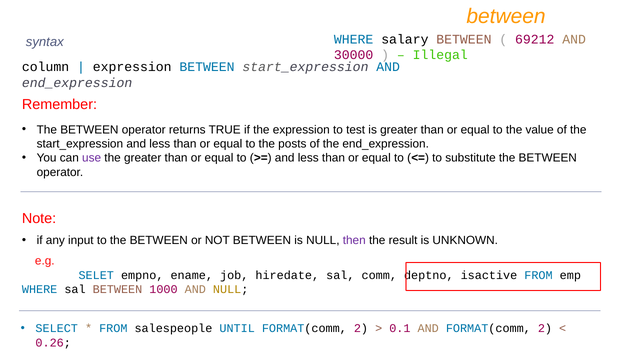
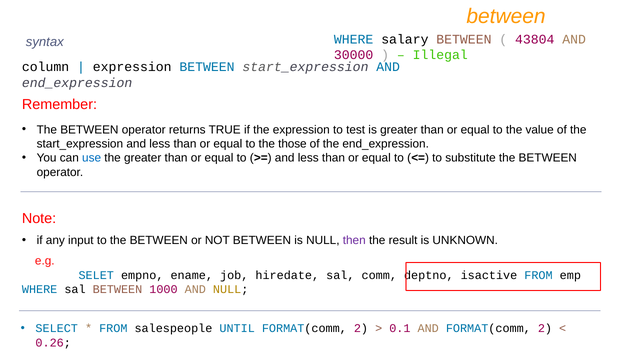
69212: 69212 -> 43804
posts: posts -> those
use colour: purple -> blue
